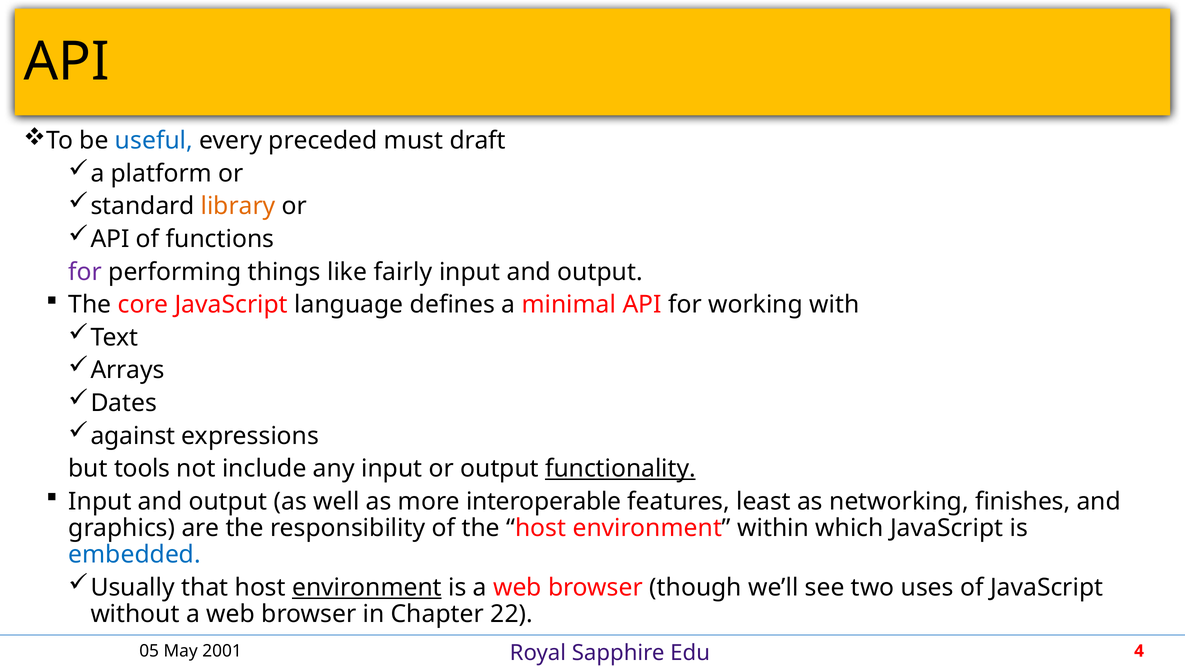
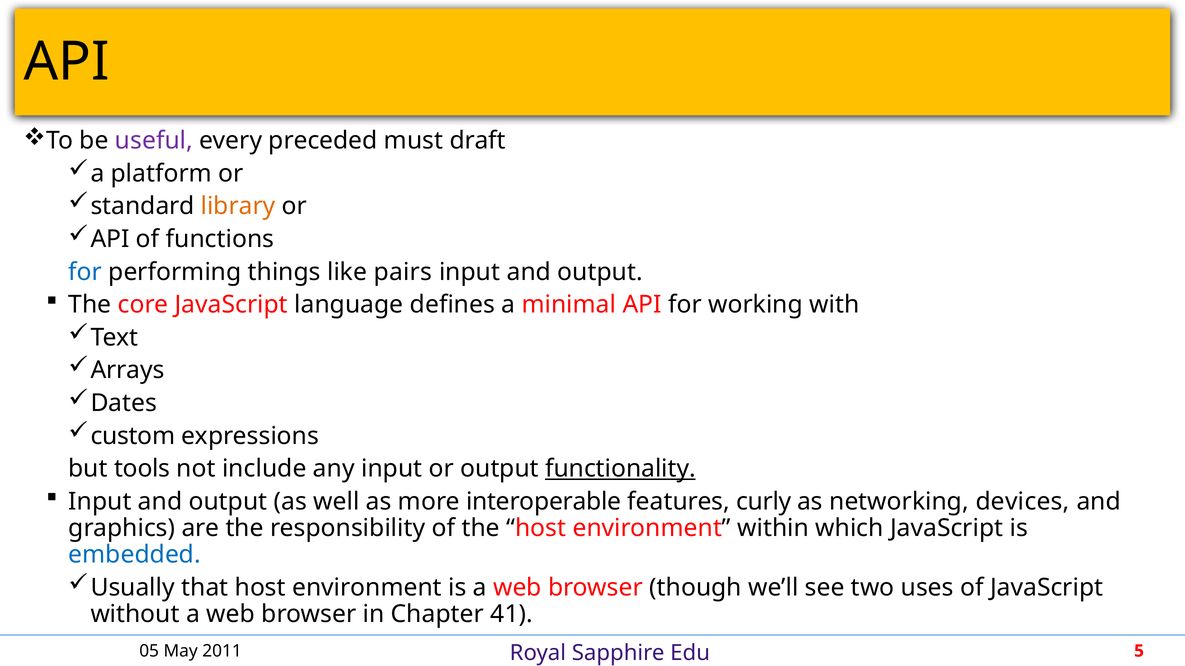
useful colour: blue -> purple
for at (85, 272) colour: purple -> blue
fairly: fairly -> pairs
against: against -> custom
least: least -> curly
finishes: finishes -> devices
environment at (367, 588) underline: present -> none
22: 22 -> 41
2001: 2001 -> 2011
4: 4 -> 5
